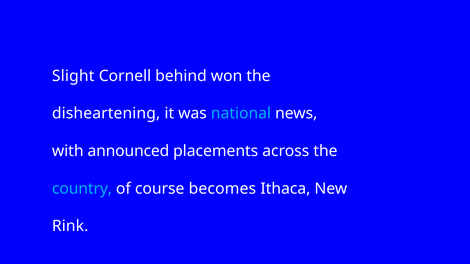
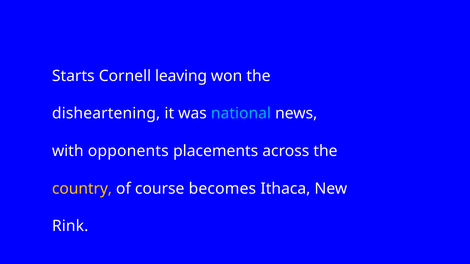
Slight: Slight -> Starts
behind: behind -> leaving
announced: announced -> opponents
country colour: light blue -> yellow
